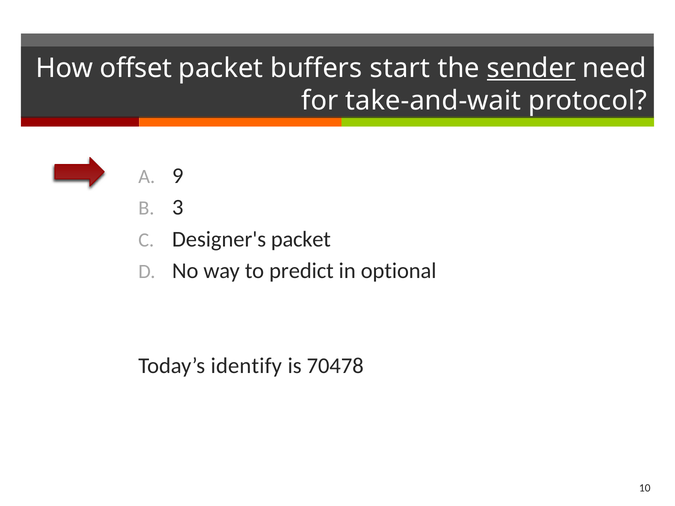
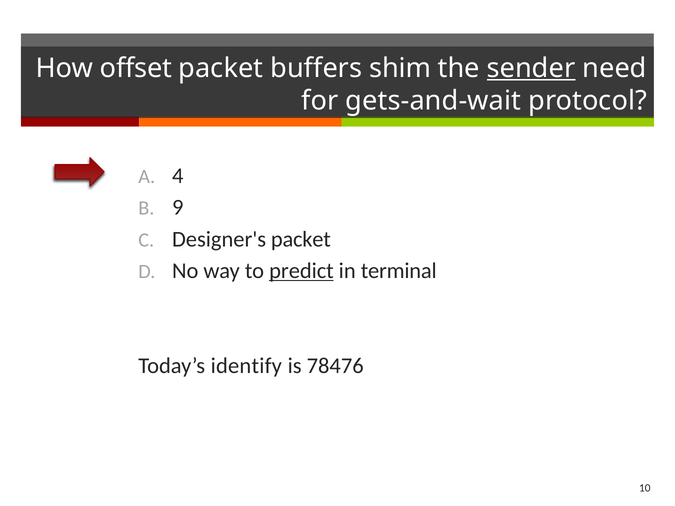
start: start -> shim
take-and-wait: take-and-wait -> gets-and-wait
9: 9 -> 4
3: 3 -> 9
predict underline: none -> present
optional: optional -> terminal
70478: 70478 -> 78476
